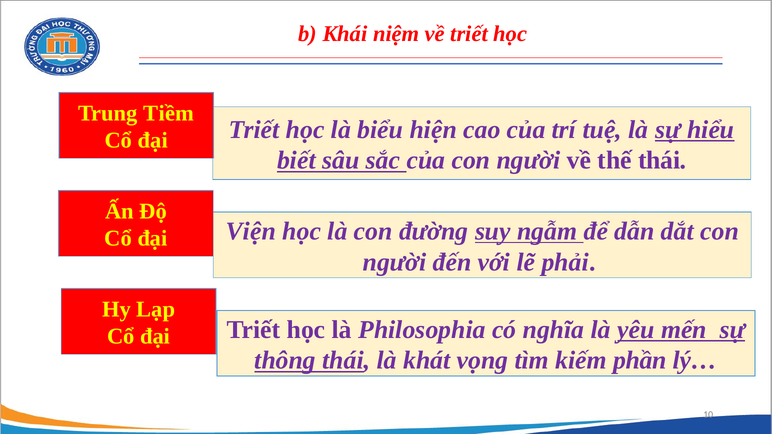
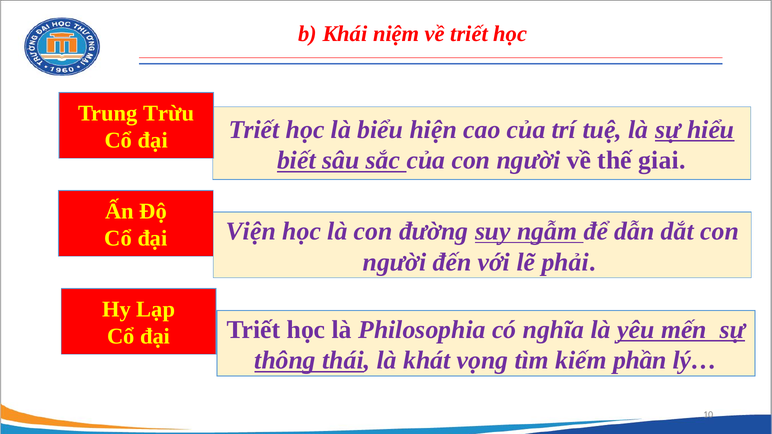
Tiềm: Tiềm -> Trừu
thế thái: thái -> giai
